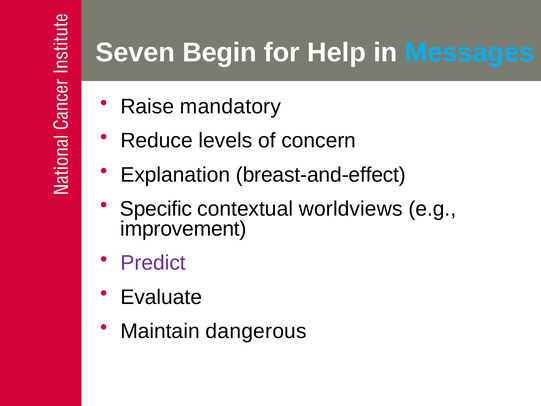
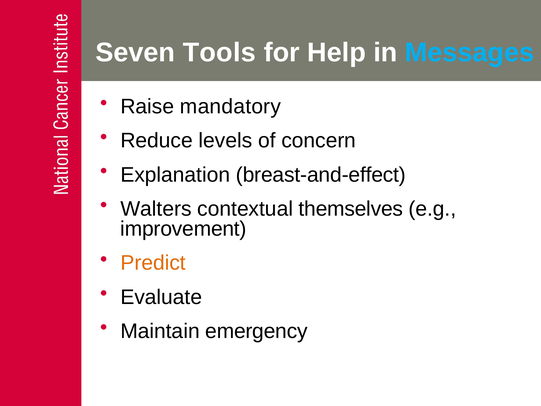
Begin: Begin -> Tools
Specific: Specific -> Walters
worldviews: worldviews -> themselves
Predict colour: purple -> orange
dangerous: dangerous -> emergency
